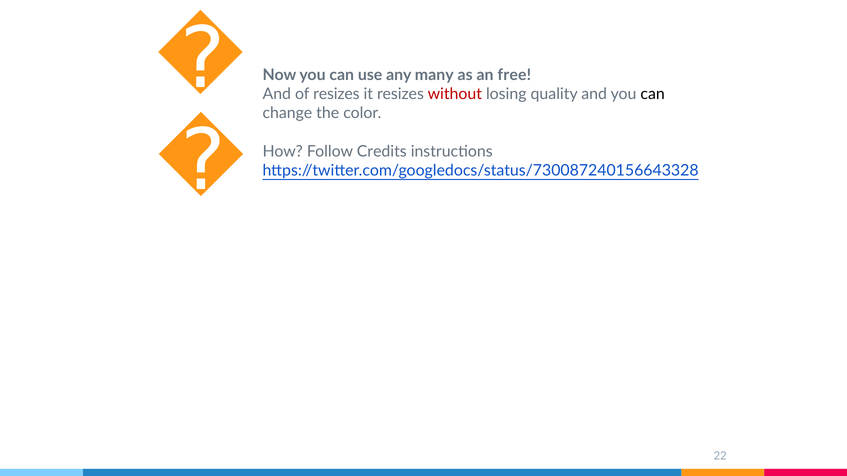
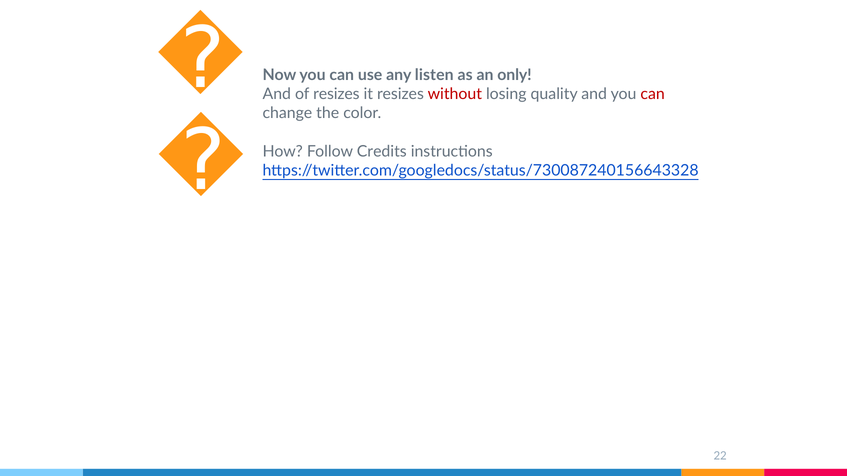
any many: many -> listen
free: free -> only
can at (653, 94) colour: black -> red
